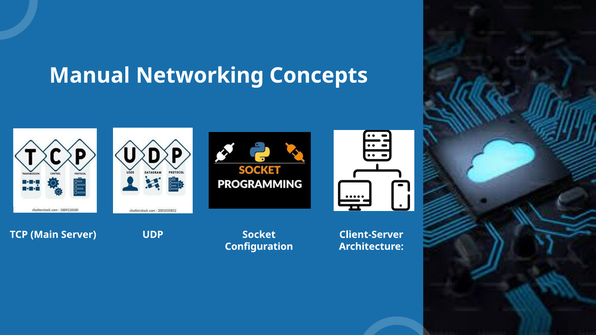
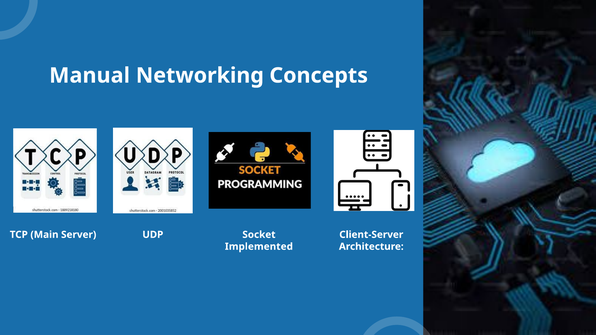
Configuration: Configuration -> Implemented
